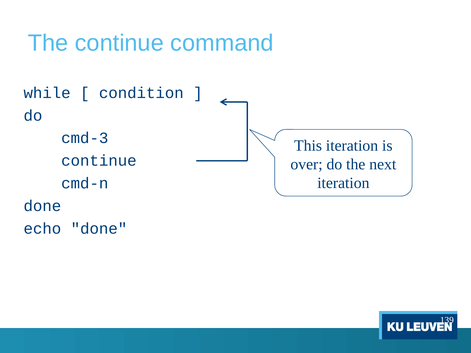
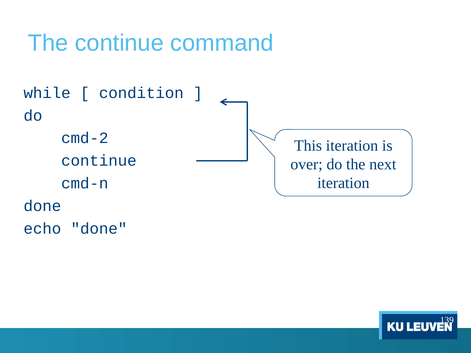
cmd-3: cmd-3 -> cmd-2
